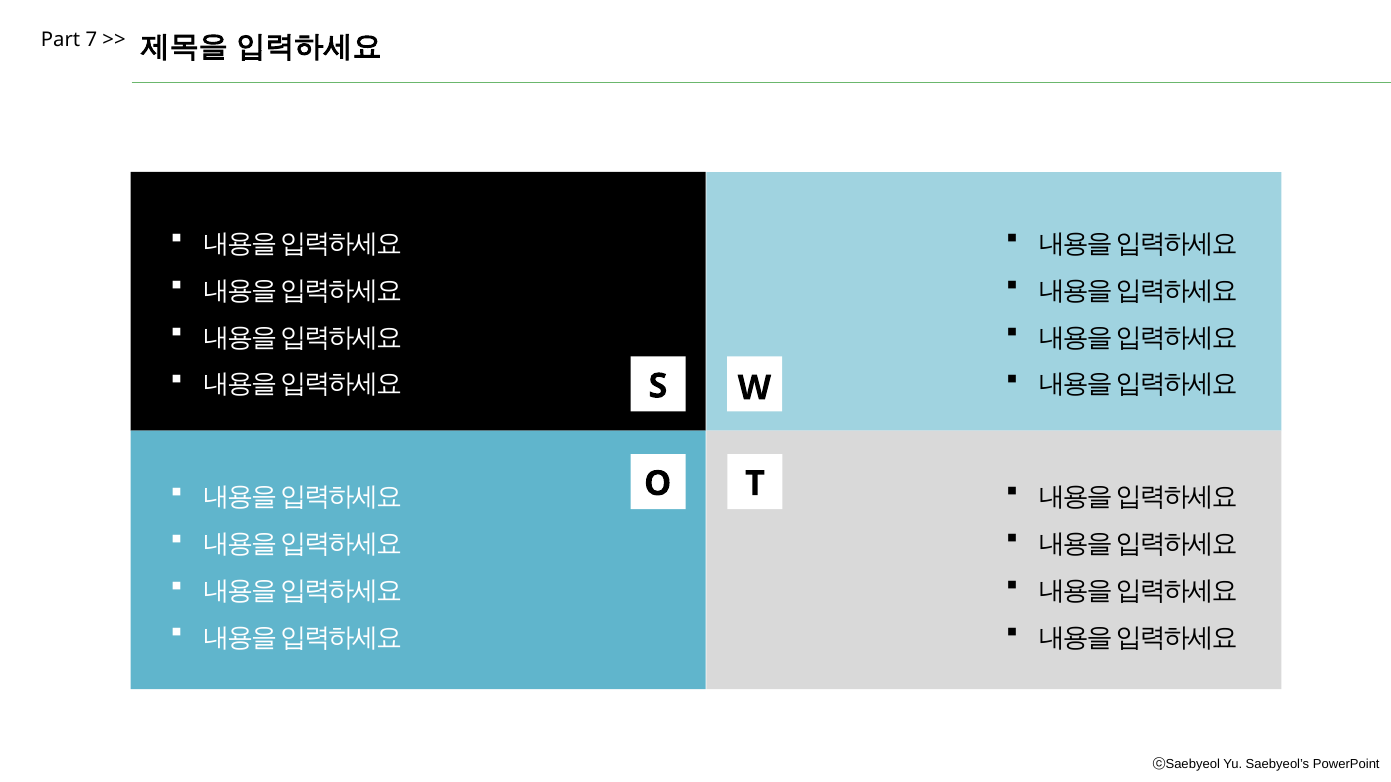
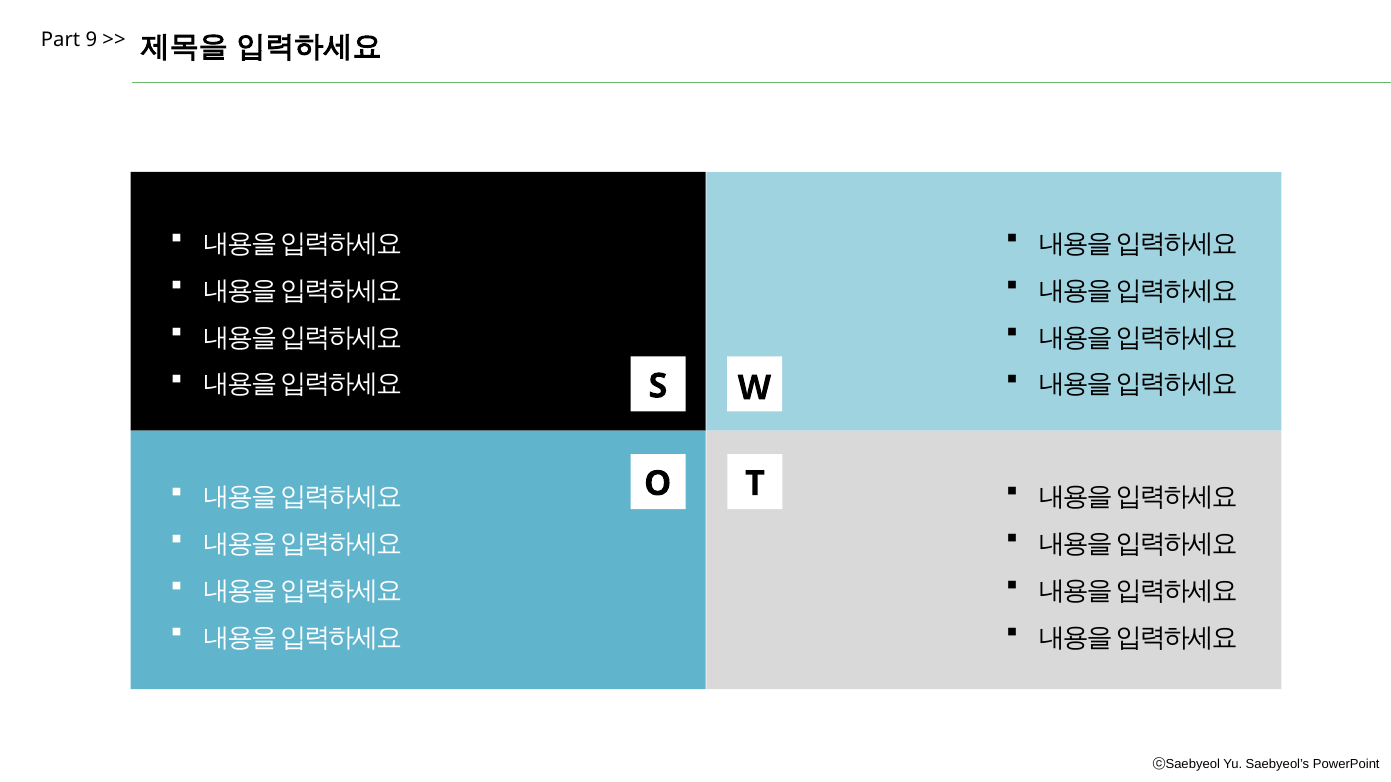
7: 7 -> 9
